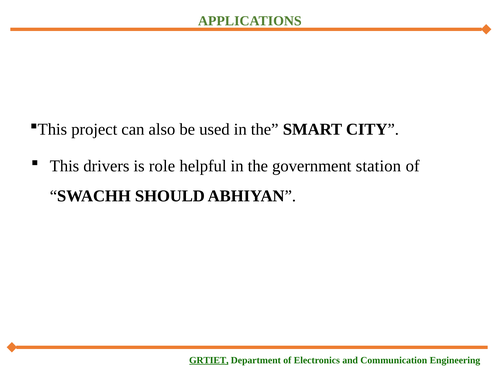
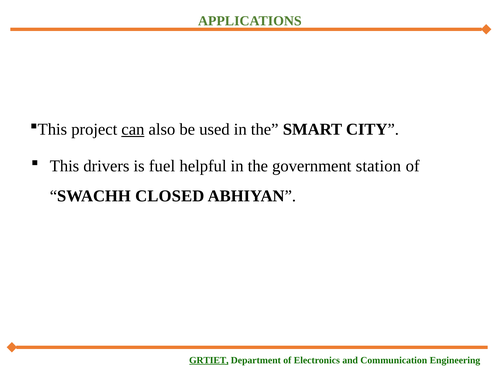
can underline: none -> present
role: role -> fuel
SHOULD: SHOULD -> CLOSED
